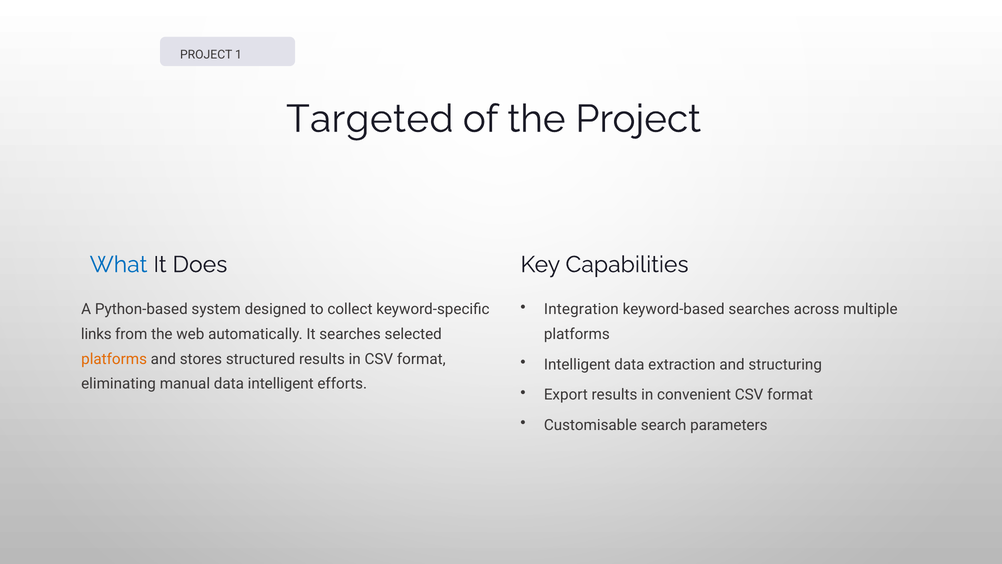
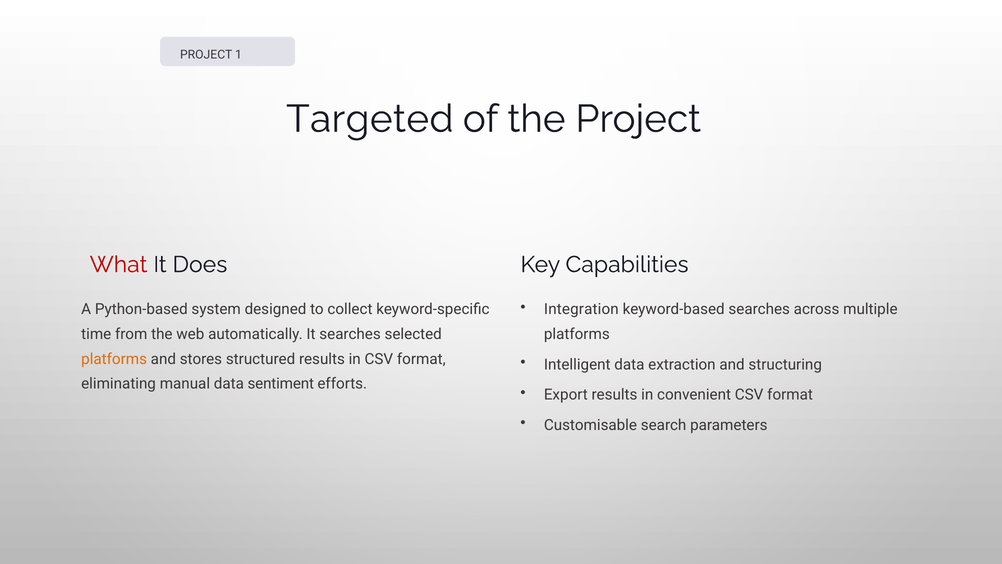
What colour: blue -> red
links: links -> time
data intelligent: intelligent -> sentiment
